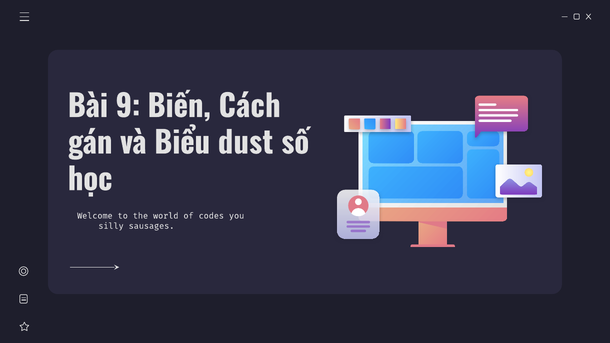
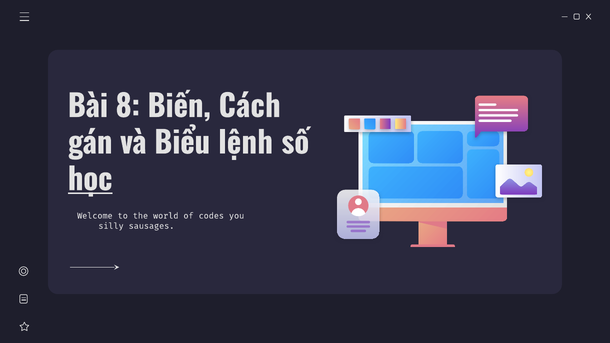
9: 9 -> 8
dust: dust -> lệnh
học underline: none -> present
